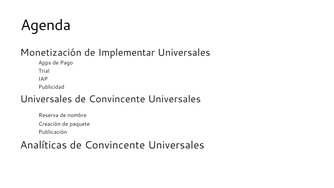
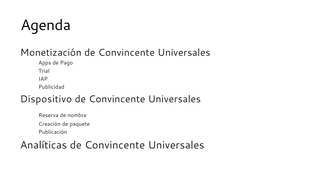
Monetización de Implementar: Implementar -> Convincente
Universales at (46, 99): Universales -> Dispositivo
